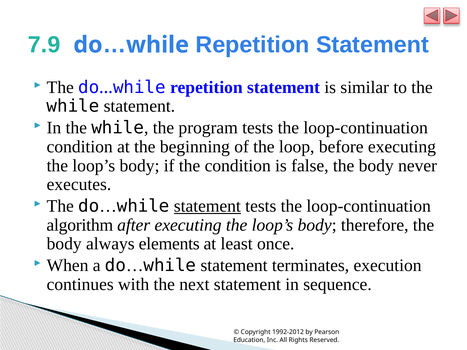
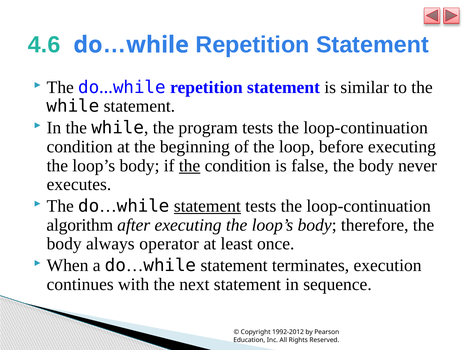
7.9: 7.9 -> 4.6
the at (190, 166) underline: none -> present
elements: elements -> operator
